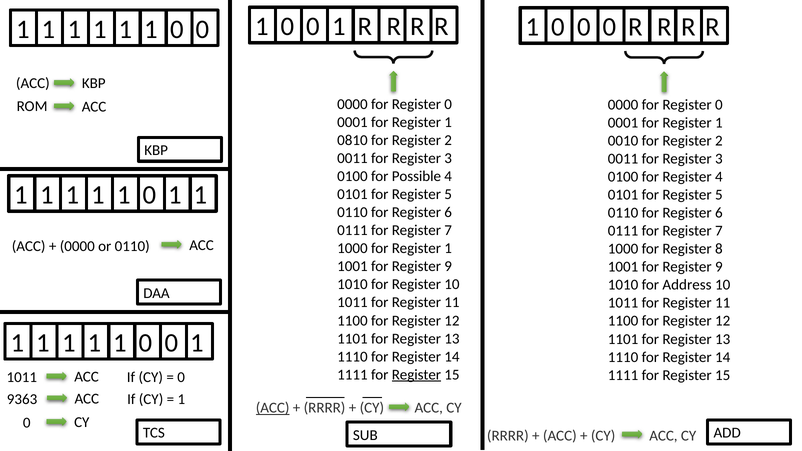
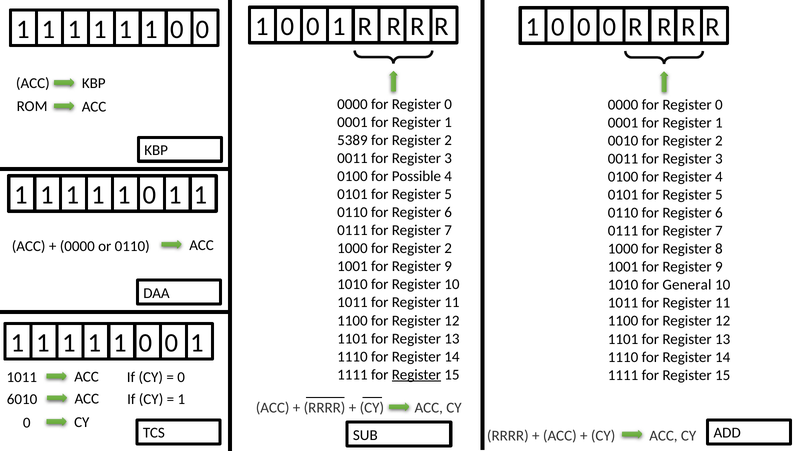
0810: 0810 -> 5389
1000 for Register 1: 1 -> 2
Address: Address -> General
9363: 9363 -> 6010
ACC at (273, 408) underline: present -> none
